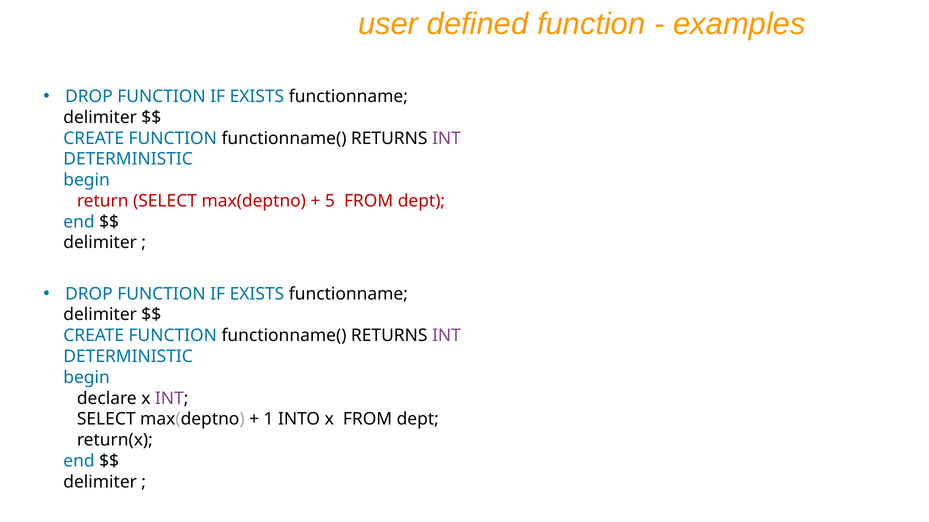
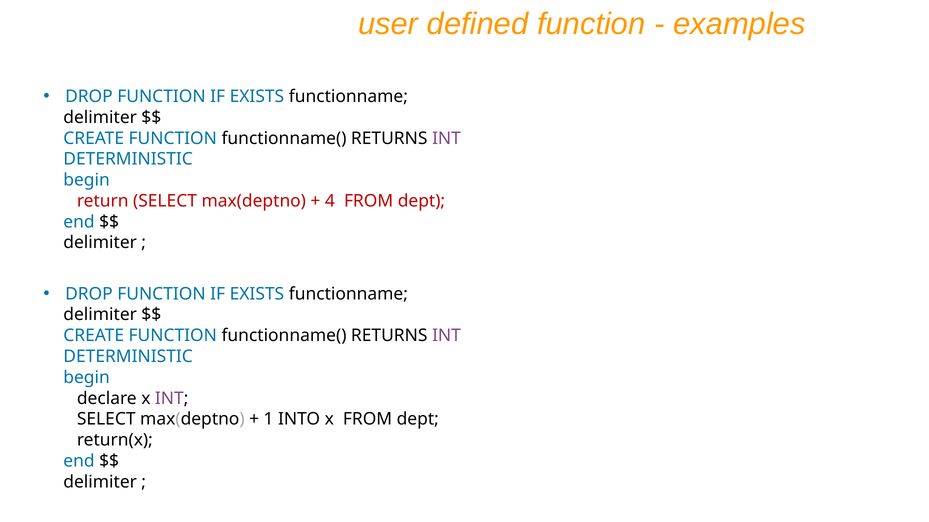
5: 5 -> 4
